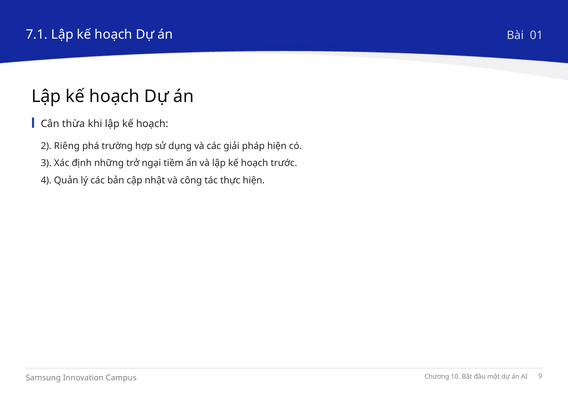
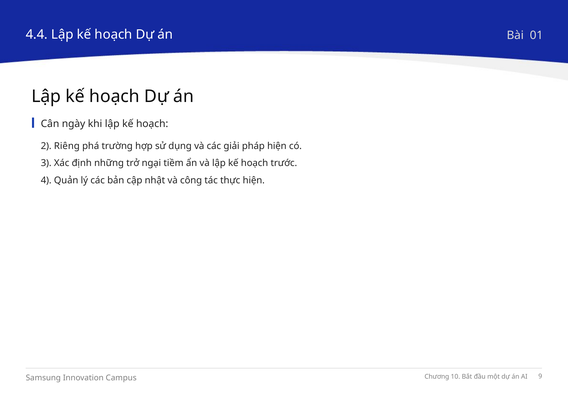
7.1: 7.1 -> 4.4
thừa: thừa -> ngày
